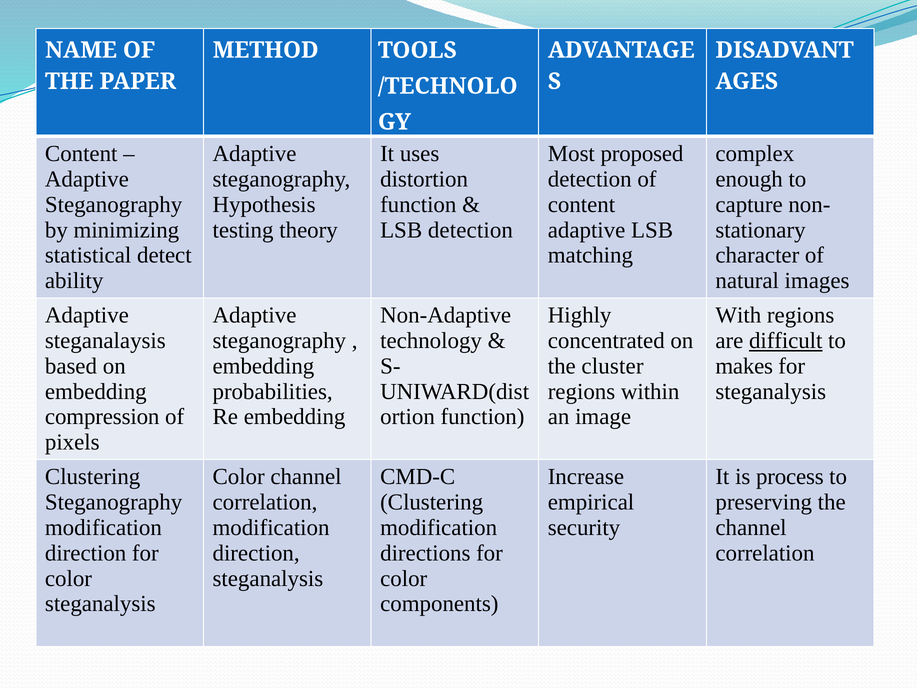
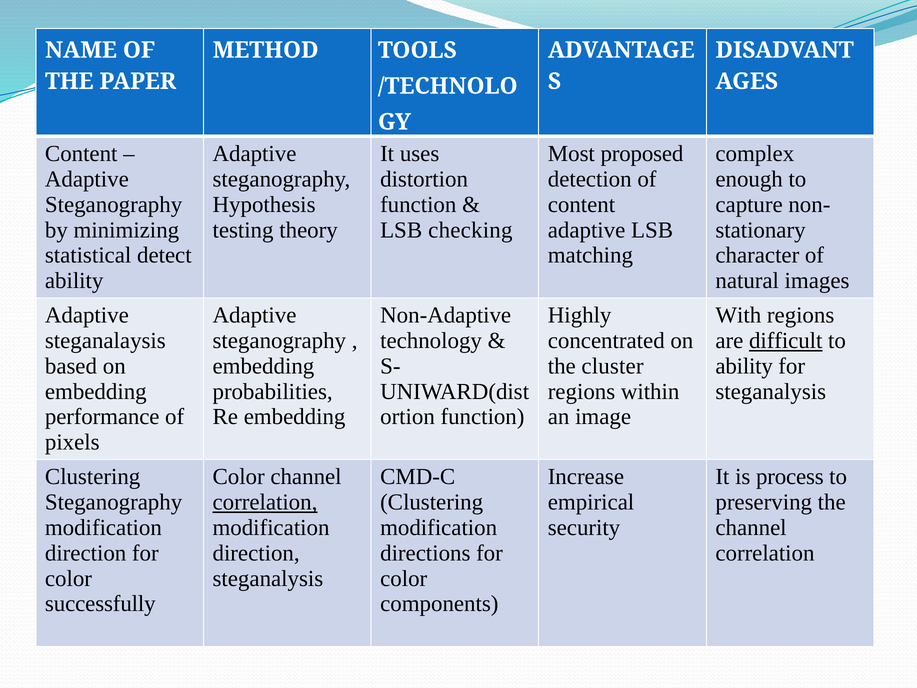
LSB detection: detection -> checking
makes at (744, 366): makes -> ability
compression: compression -> performance
correlation at (265, 502) underline: none -> present
steganalysis at (100, 604): steganalysis -> successfully
